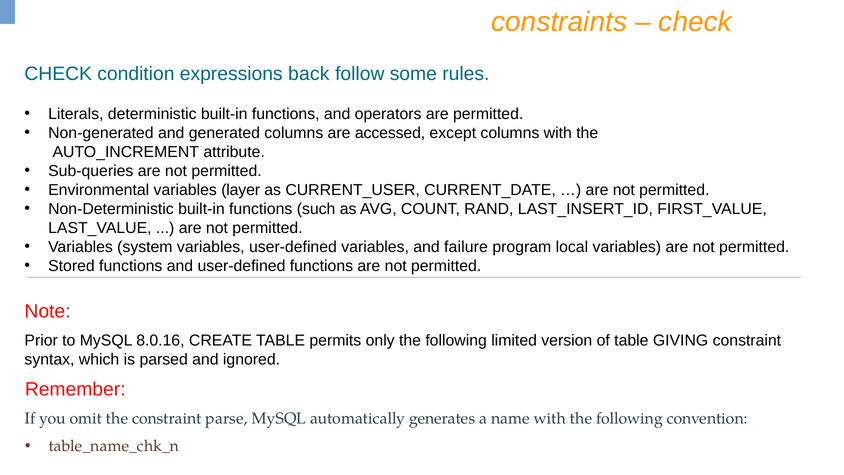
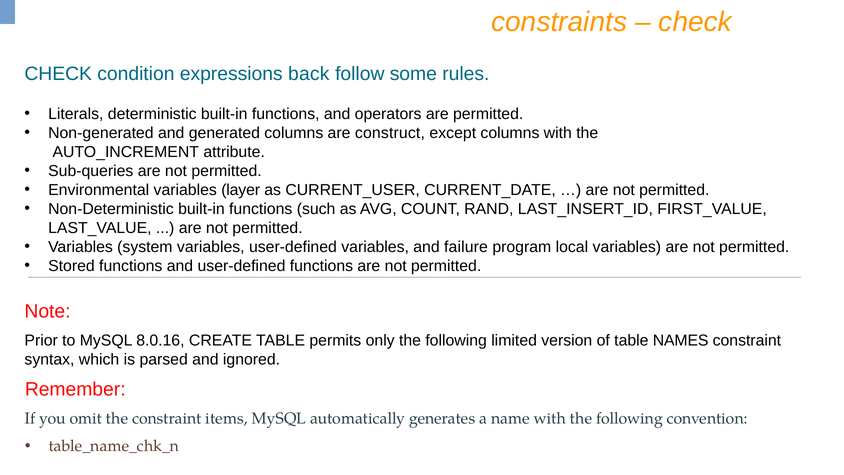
accessed: accessed -> construct
GIVING: GIVING -> NAMES
parse: parse -> items
